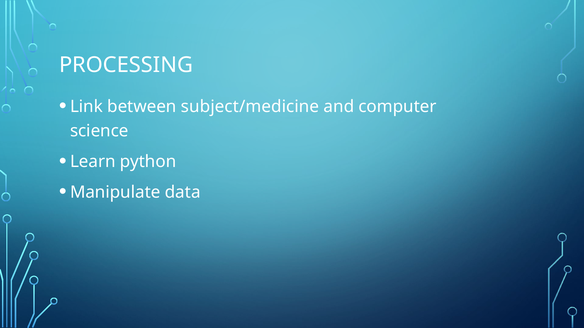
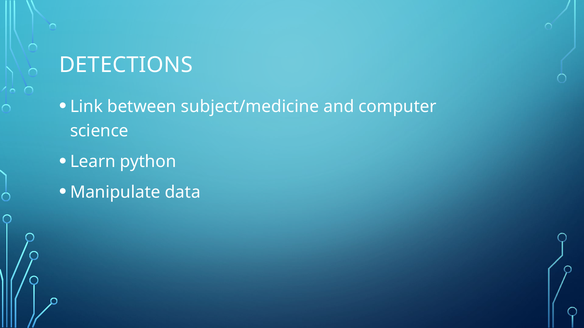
PROCESSING: PROCESSING -> DETECTIONS
